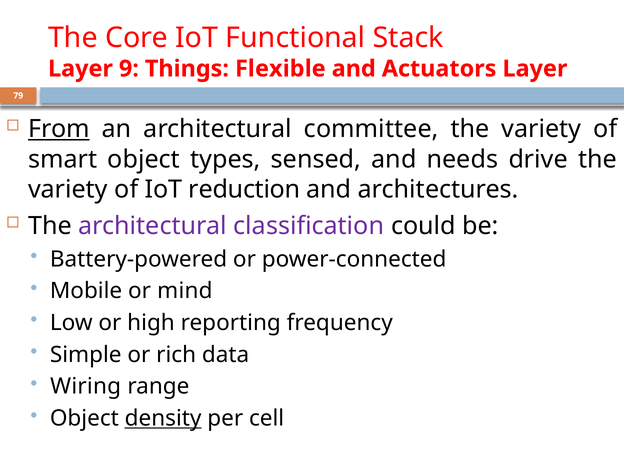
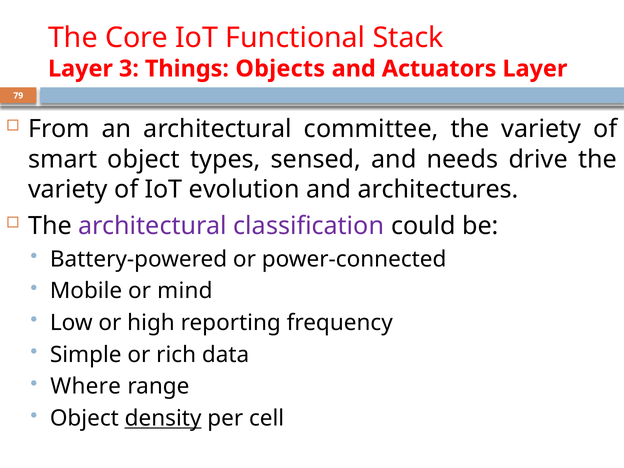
9: 9 -> 3
Flexible: Flexible -> Objects
From underline: present -> none
reduction: reduction -> evolution
Wiring: Wiring -> Where
